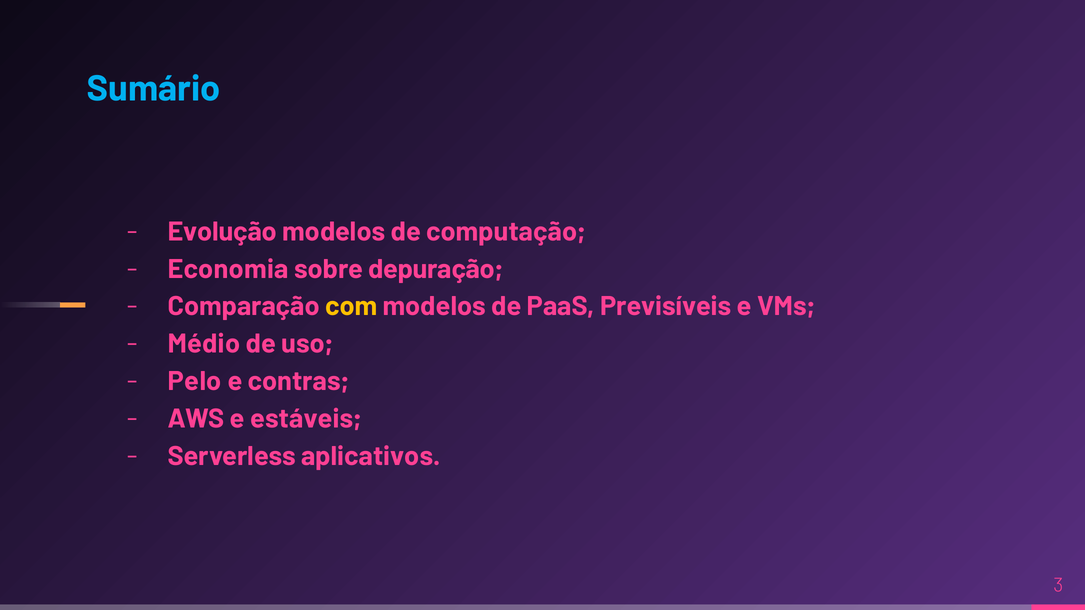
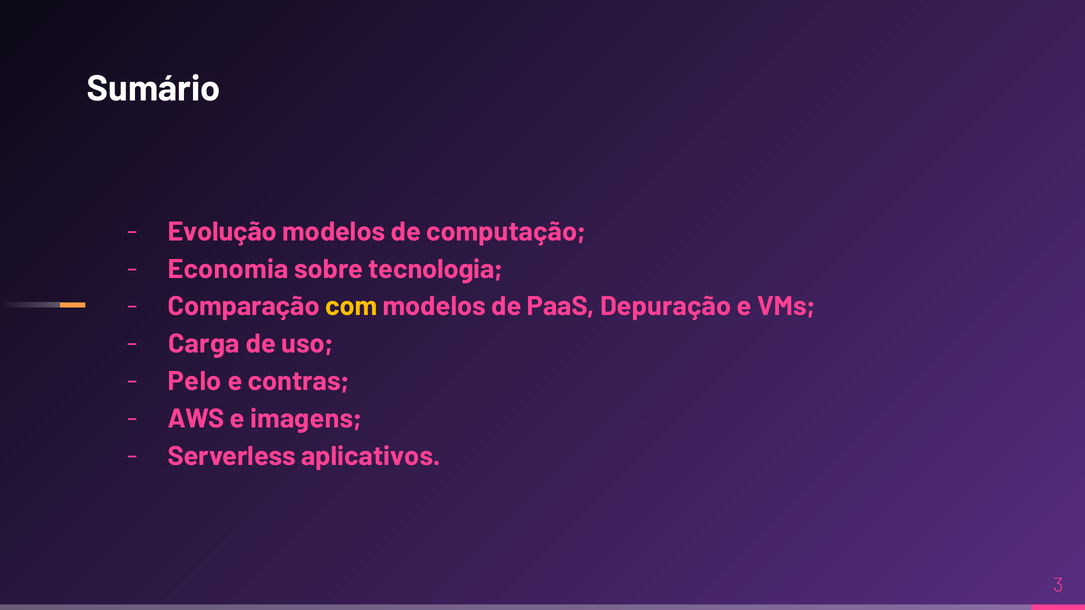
Sumário colour: light blue -> white
depuração: depuração -> tecnologia
Previsíveis: Previsíveis -> Depuração
Médio: Médio -> Carga
estáveis: estáveis -> imagens
